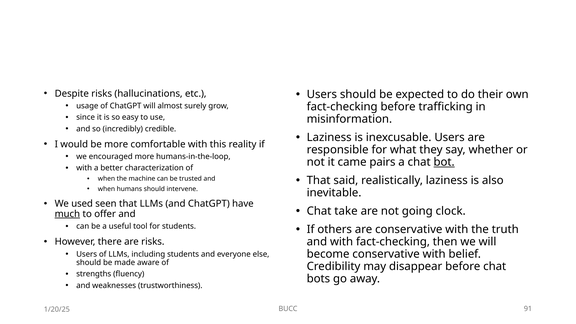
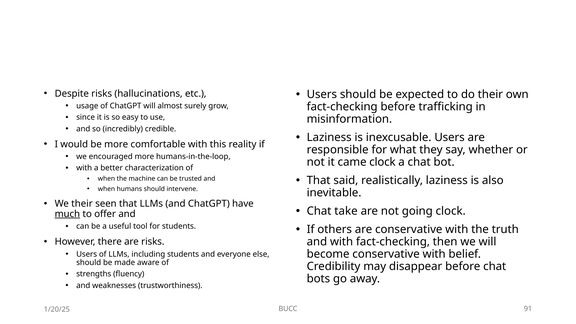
came pairs: pairs -> clock
bot underline: present -> none
We used: used -> their
